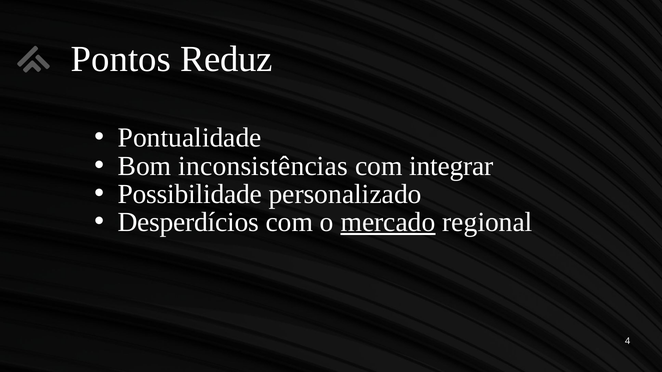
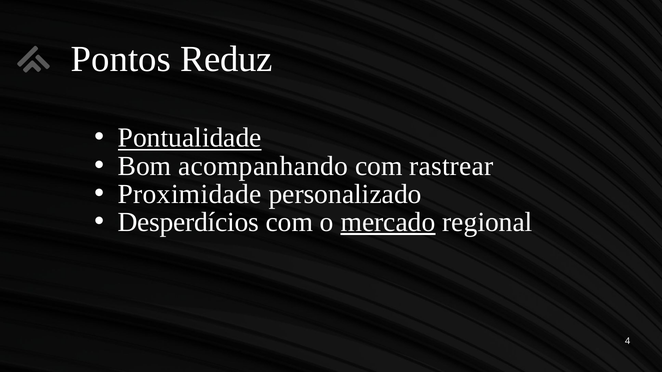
Pontualidade underline: none -> present
inconsistências: inconsistências -> acompanhando
integrar: integrar -> rastrear
Possibilidade: Possibilidade -> Proximidade
